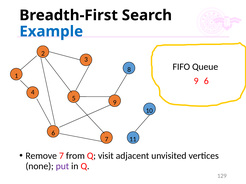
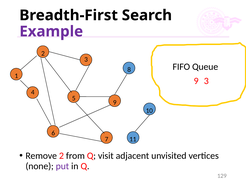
Example colour: blue -> purple
9 6: 6 -> 3
Remove 7: 7 -> 2
